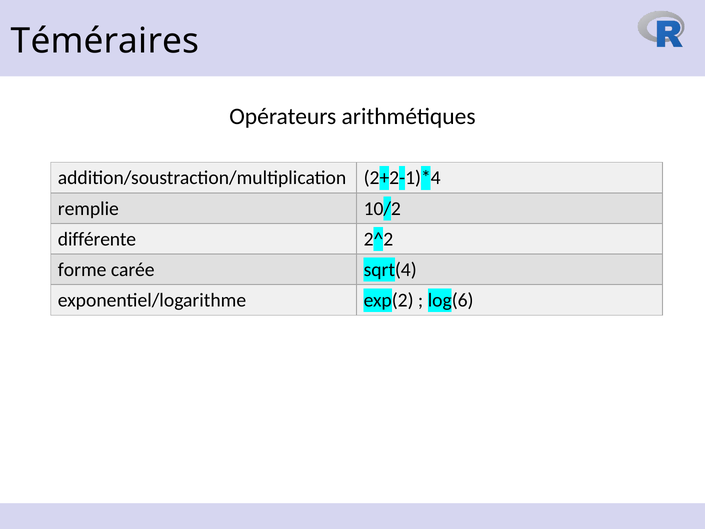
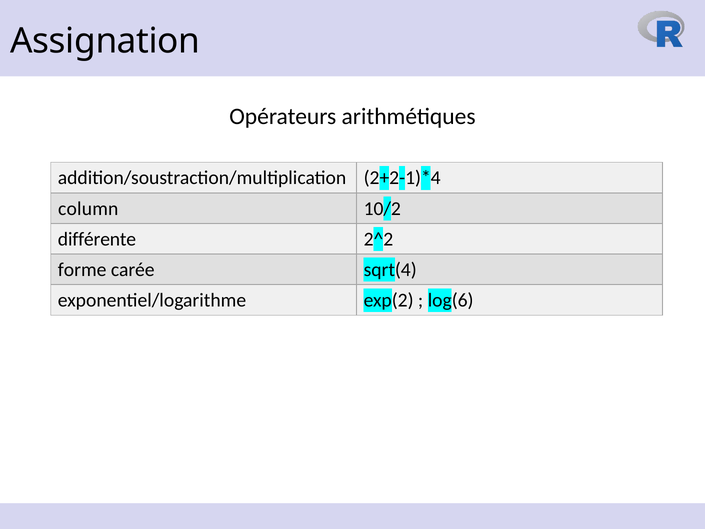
Téméraires: Téméraires -> Assignation
remplie: remplie -> column
